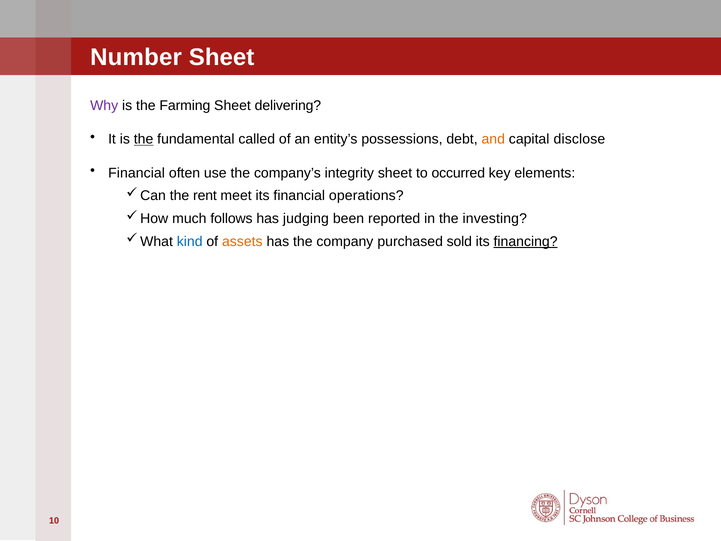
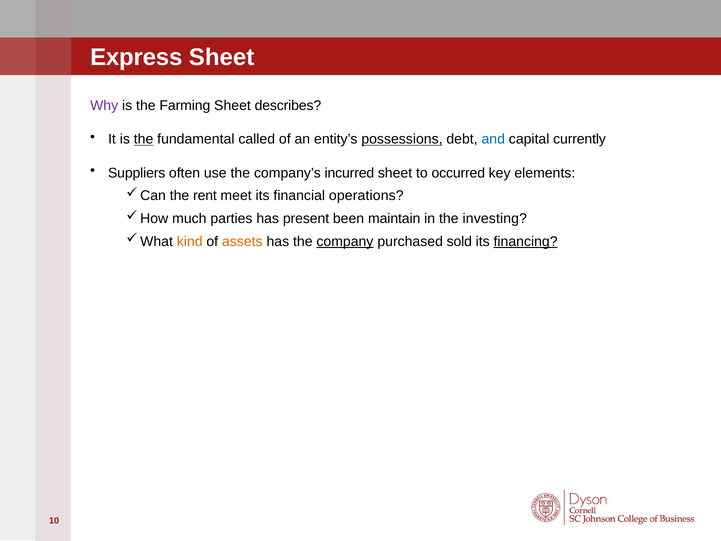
Number: Number -> Express
delivering: delivering -> describes
possessions underline: none -> present
and colour: orange -> blue
disclose: disclose -> currently
Financial at (137, 173): Financial -> Suppliers
integrity: integrity -> incurred
follows: follows -> parties
judging: judging -> present
reported: reported -> maintain
kind colour: blue -> orange
company underline: none -> present
